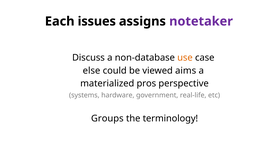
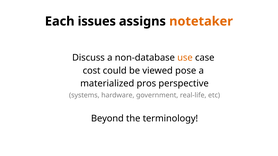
notetaker colour: purple -> orange
else: else -> cost
aims: aims -> pose
Groups: Groups -> Beyond
